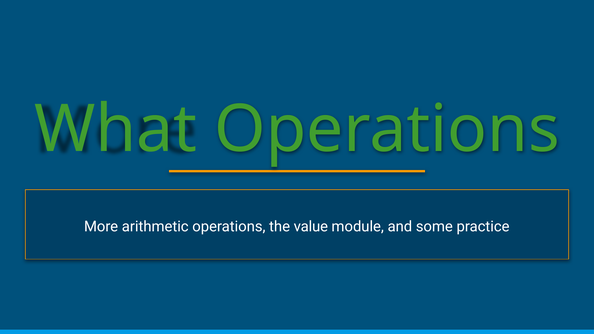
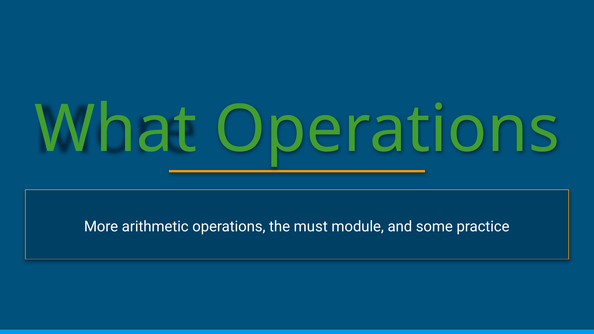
value: value -> must
